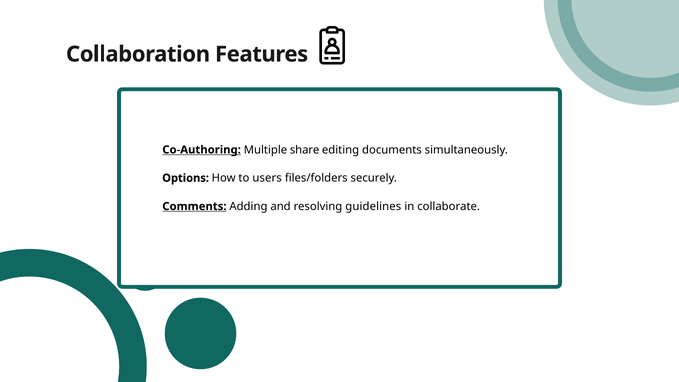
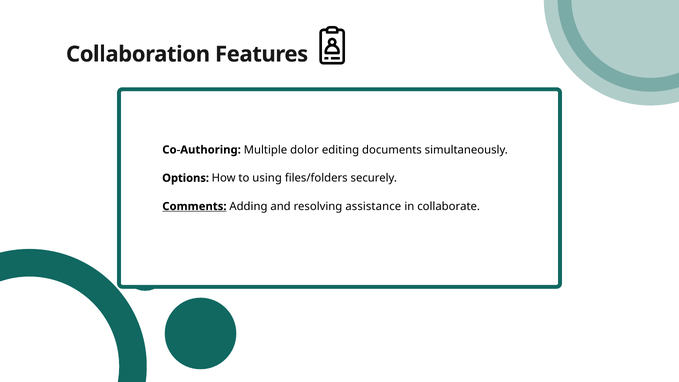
Co-Authoring underline: present -> none
share at (305, 150): share -> dolor
users: users -> using
guidelines: guidelines -> assistance
